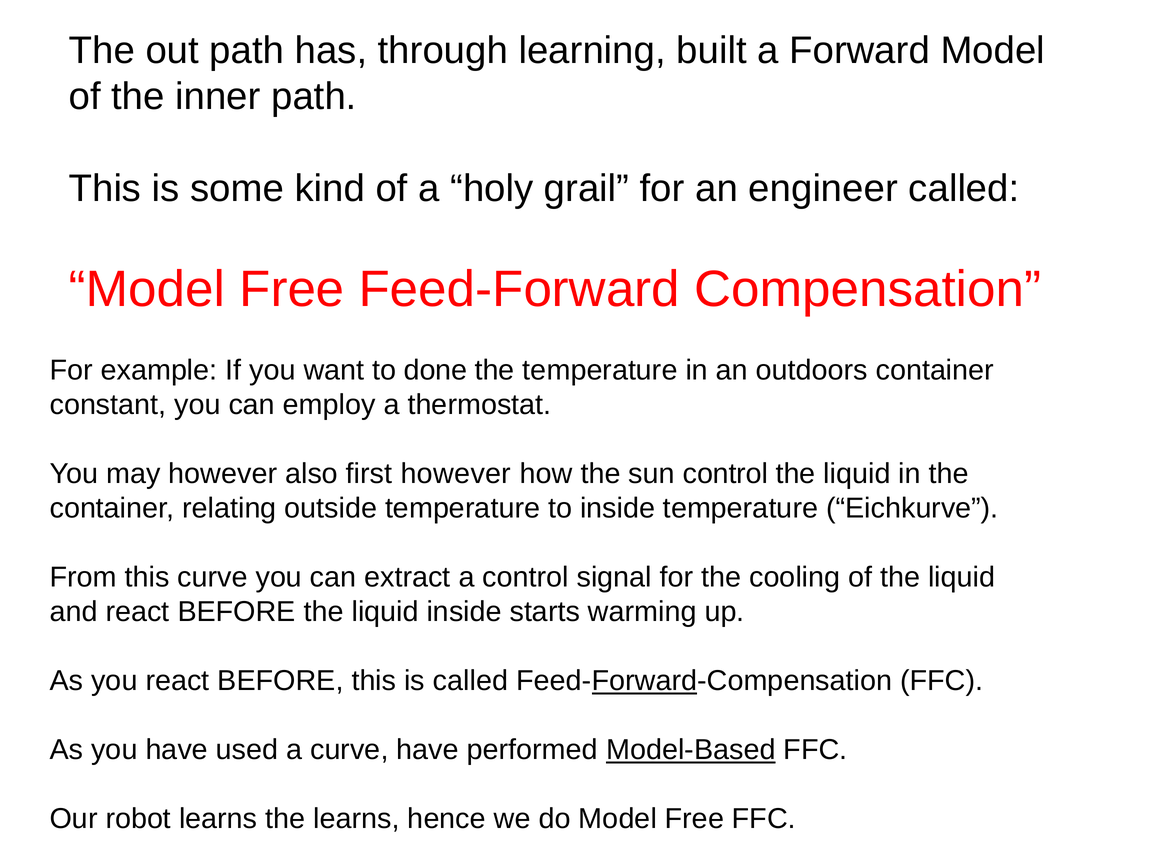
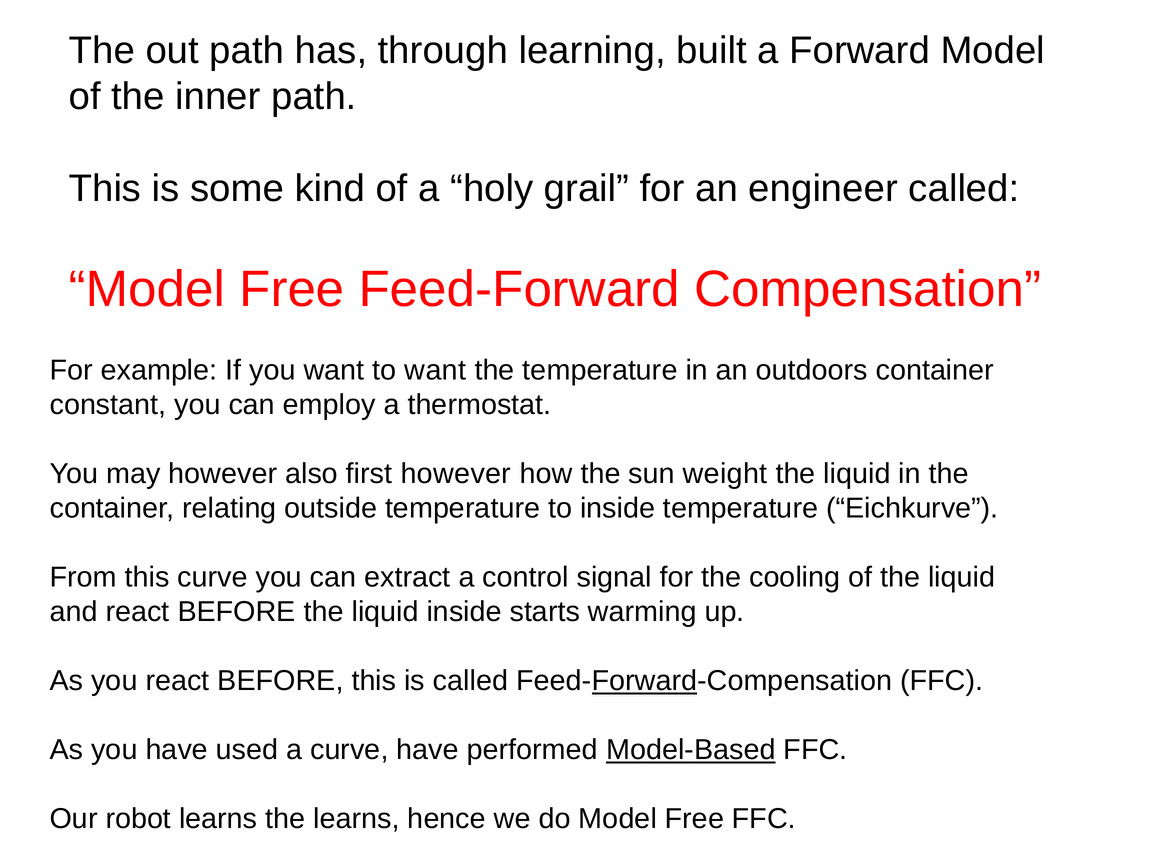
to done: done -> want
sun control: control -> weight
